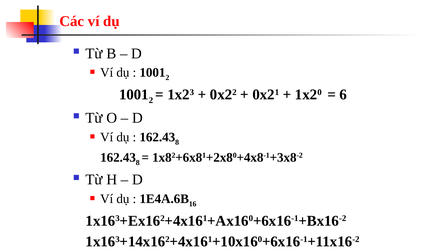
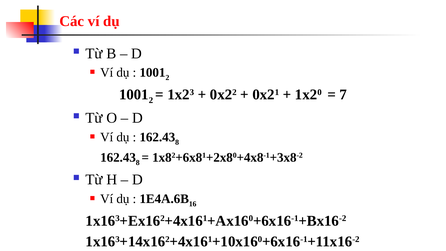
6: 6 -> 7
